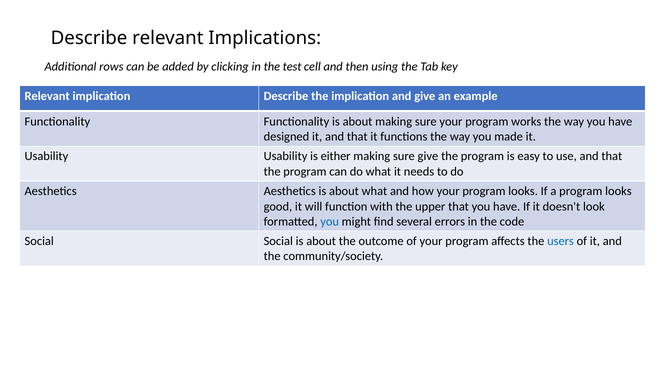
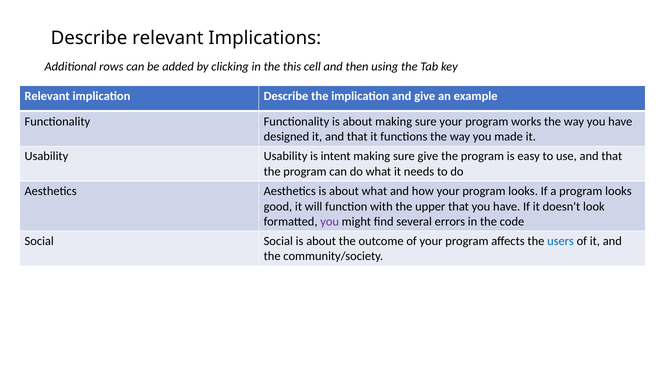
test: test -> this
either: either -> intent
you at (330, 222) colour: blue -> purple
